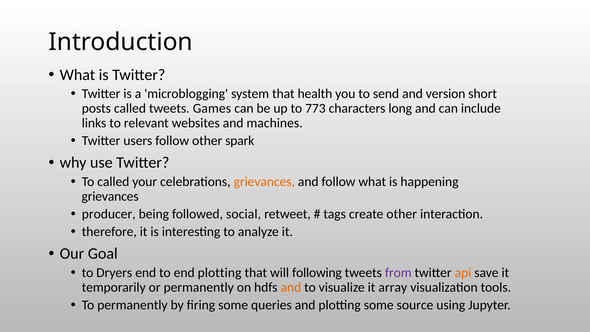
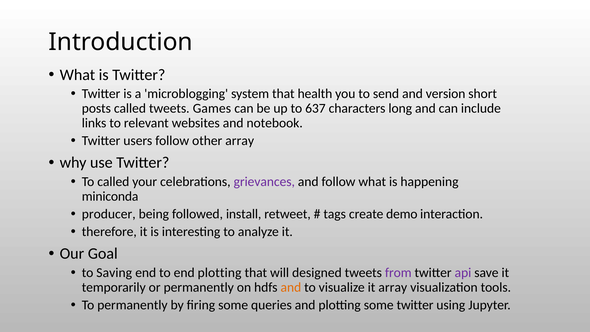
773: 773 -> 637
machines: machines -> notebook
other spark: spark -> array
grievances at (264, 182) colour: orange -> purple
grievances at (110, 196): grievances -> miniconda
social: social -> install
create other: other -> demo
Dryers: Dryers -> Saving
following: following -> designed
api colour: orange -> purple
some source: source -> twitter
